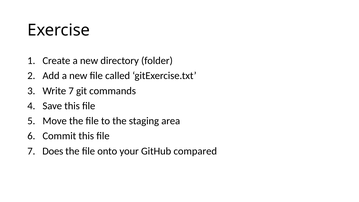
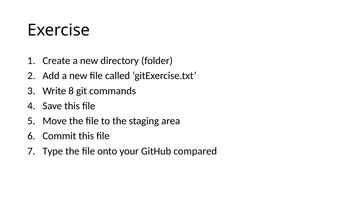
Write 7: 7 -> 8
Does: Does -> Type
